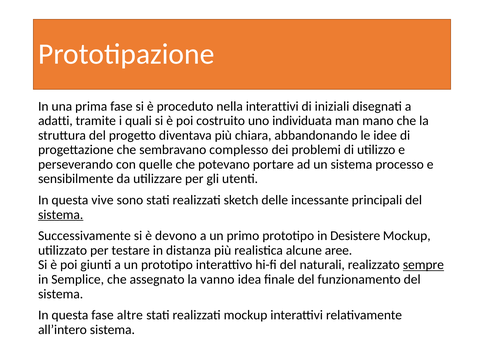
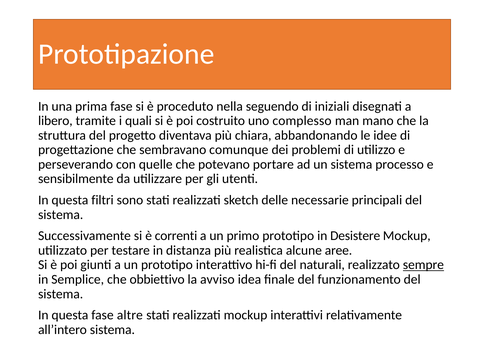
nella interattivi: interattivi -> seguendo
adatti: adatti -> libero
individuata: individuata -> complesso
complesso: complesso -> comunque
vive: vive -> filtri
incessante: incessante -> necessarie
sistema at (61, 215) underline: present -> none
devono: devono -> correnti
assegnato: assegnato -> obbiettivo
vanno: vanno -> avviso
